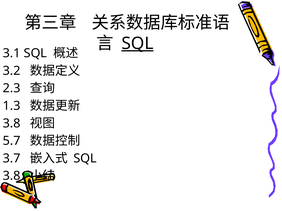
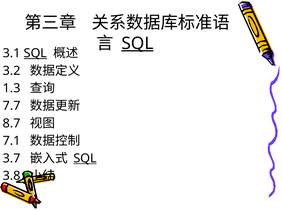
SQL at (35, 53) underline: none -> present
2.3: 2.3 -> 1.3
1.3: 1.3 -> 7.7
3.8 at (12, 124): 3.8 -> 8.7
5.7: 5.7 -> 7.1
SQL at (85, 159) underline: none -> present
